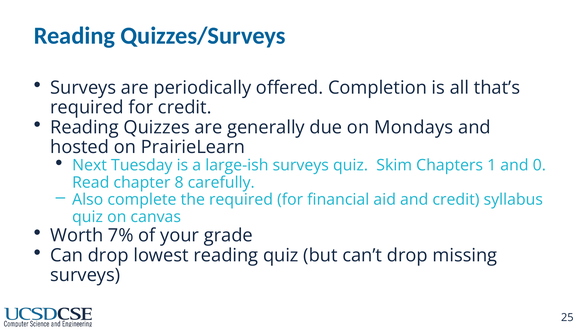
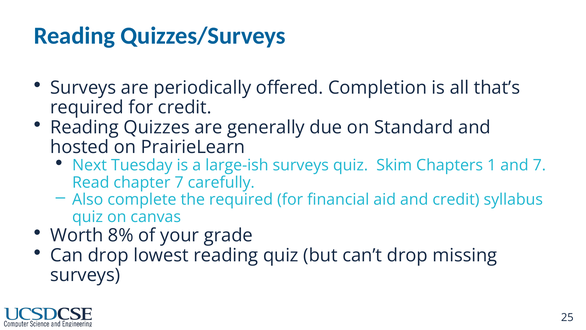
Mondays: Mondays -> Standard
and 0: 0 -> 7
chapter 8: 8 -> 7
7%: 7% -> 8%
